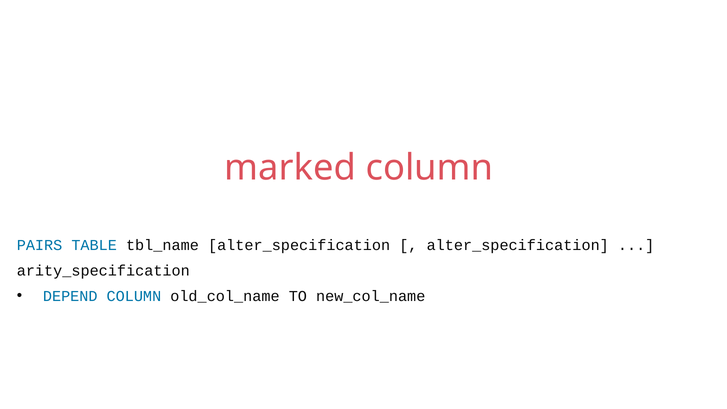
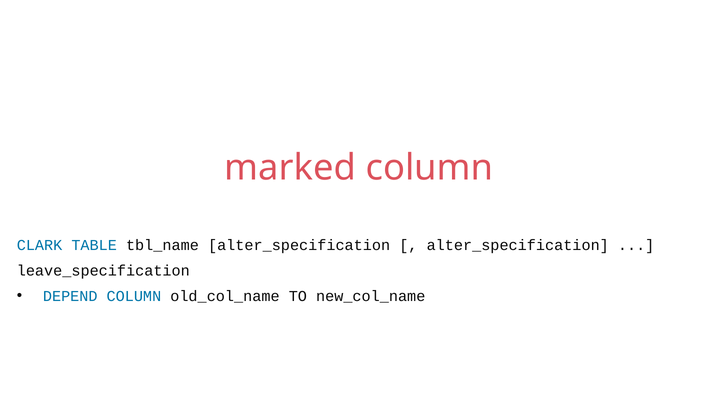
PAIRS: PAIRS -> CLARK
arity_specification: arity_specification -> leave_specification
